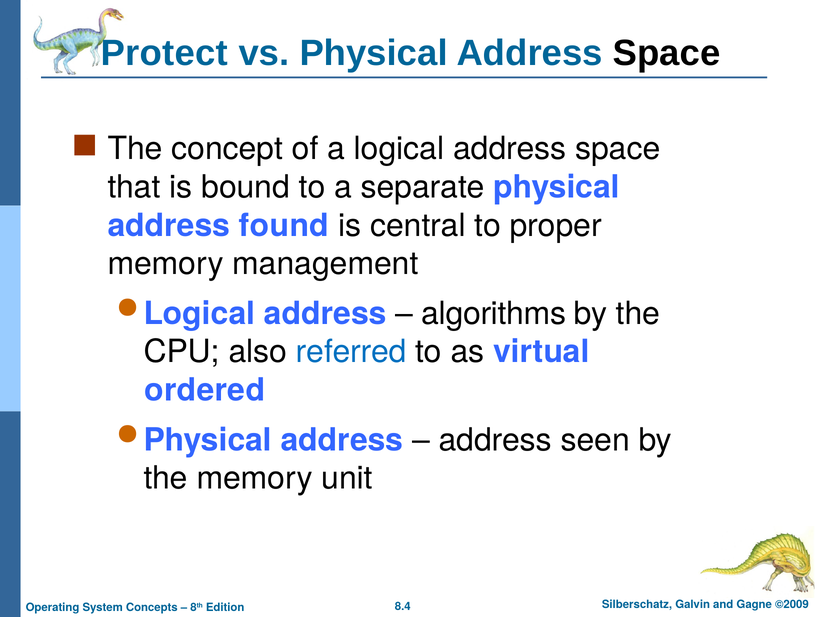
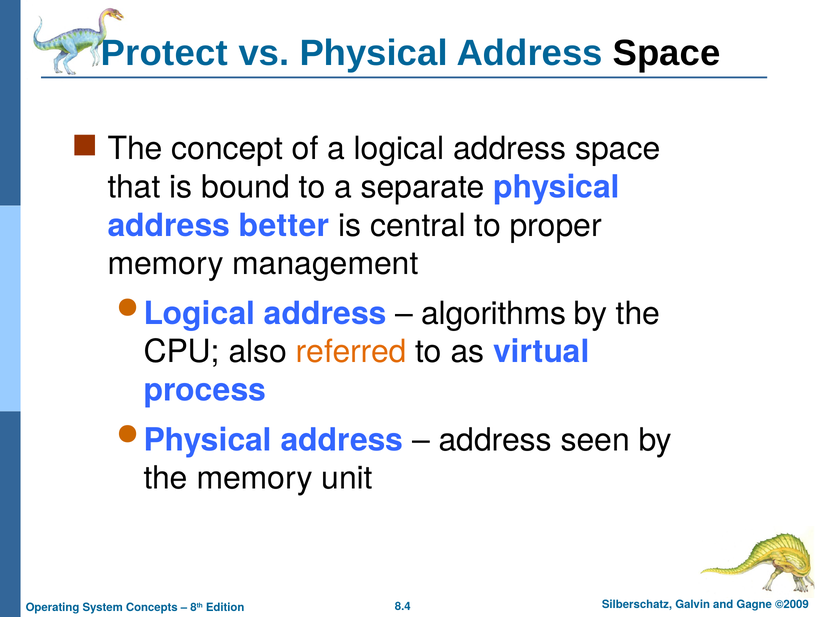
found: found -> better
referred colour: blue -> orange
ordered: ordered -> process
